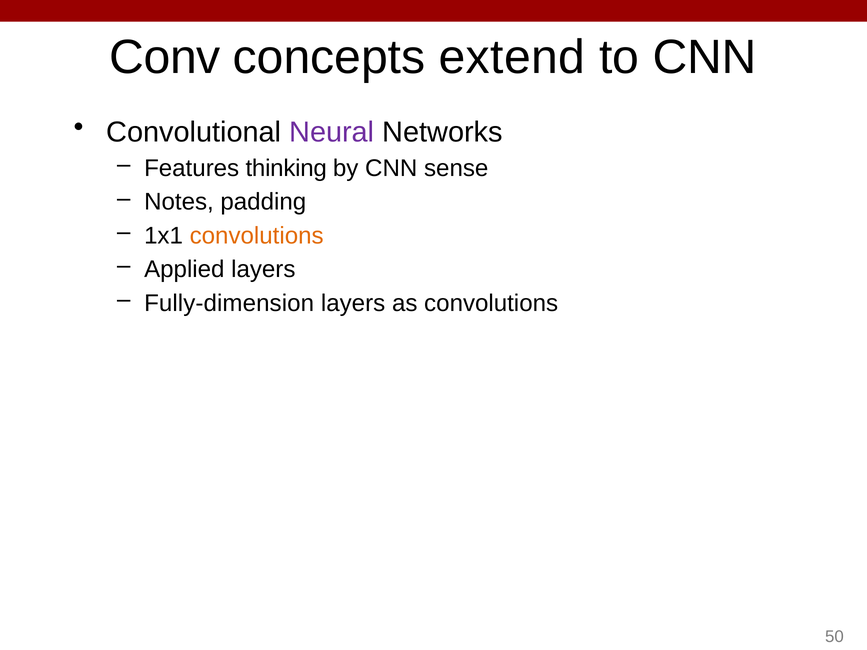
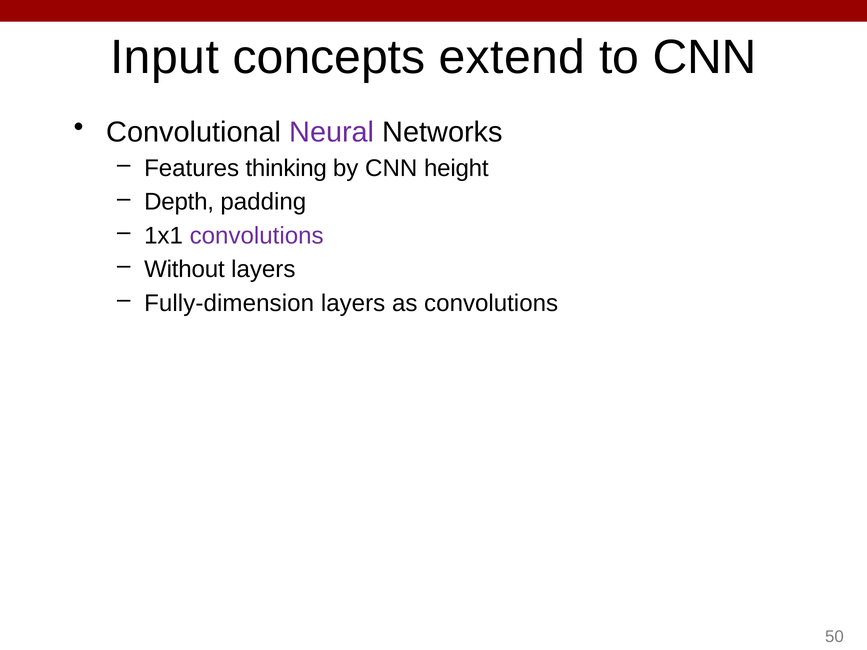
Conv: Conv -> Input
sense: sense -> height
Notes: Notes -> Depth
convolutions at (257, 236) colour: orange -> purple
Applied: Applied -> Without
